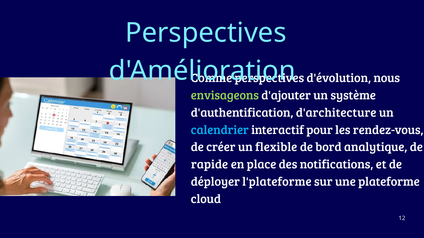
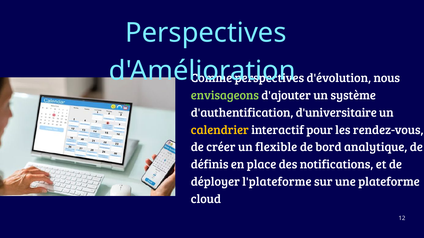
d'architecture: d'architecture -> d'universitaire
calendrier colour: light blue -> yellow
rapide: rapide -> définis
